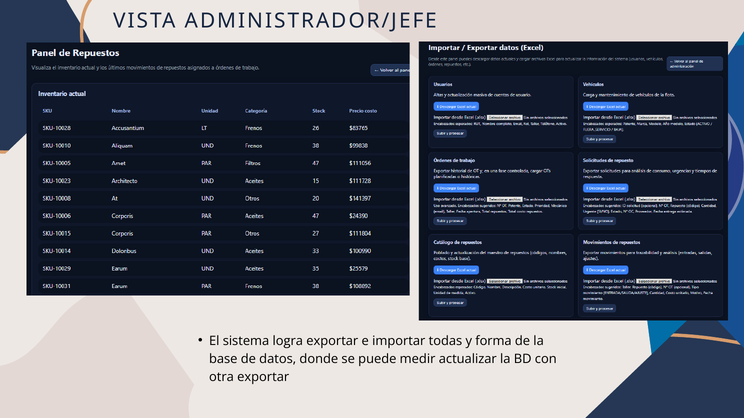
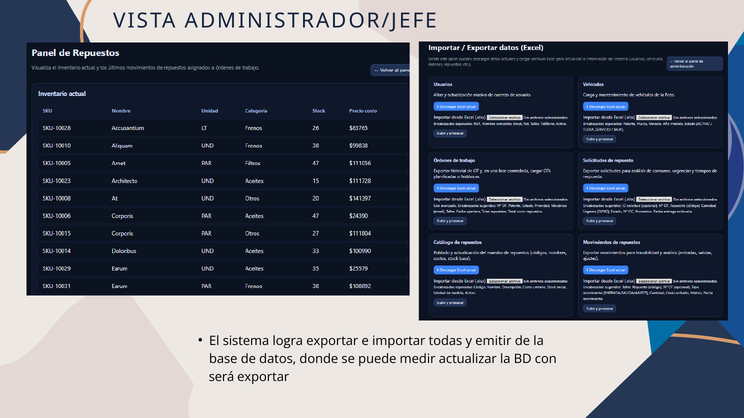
forma: forma -> emitir
otra: otra -> será
